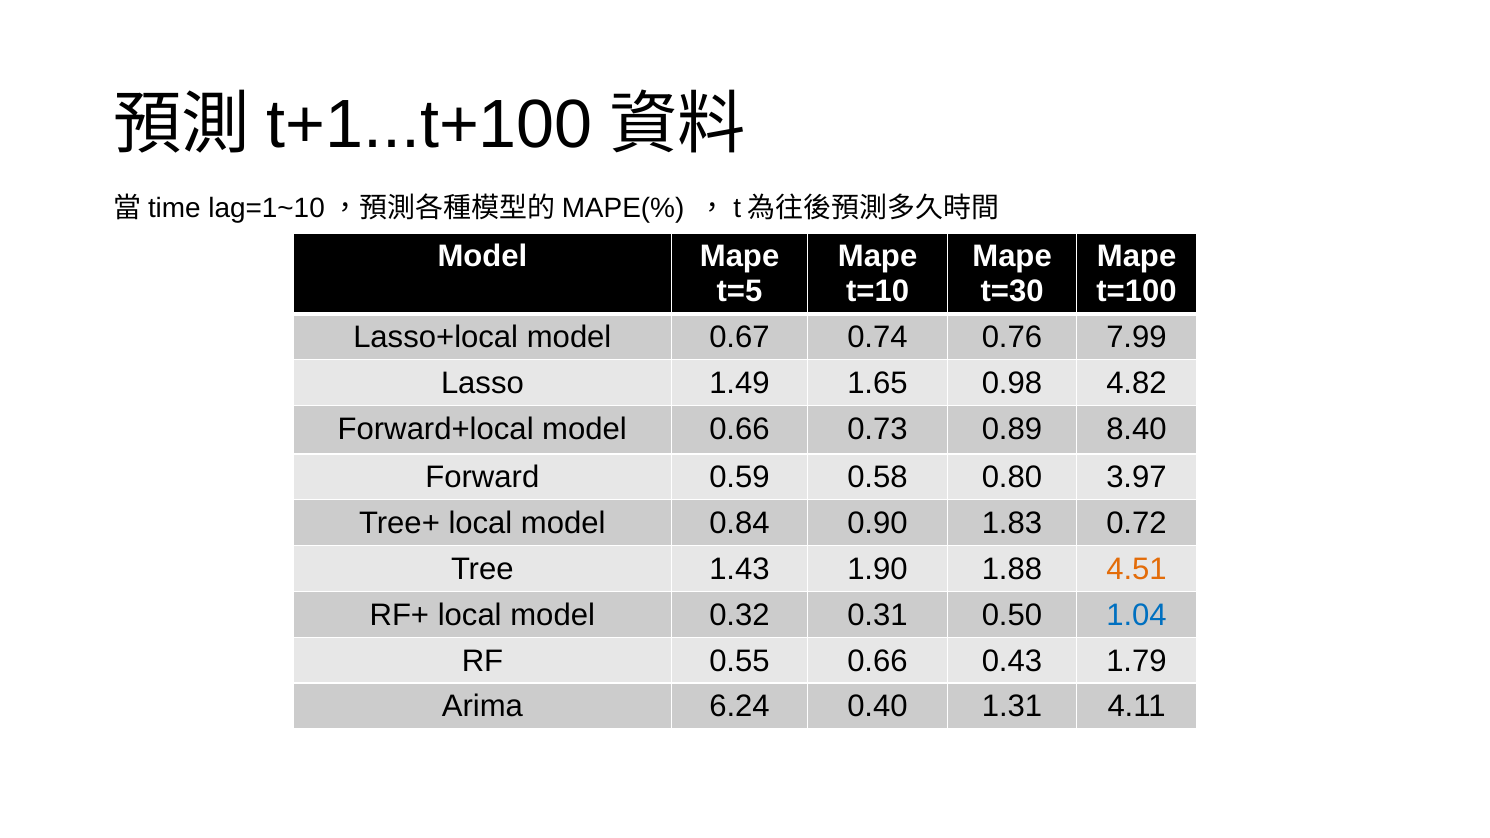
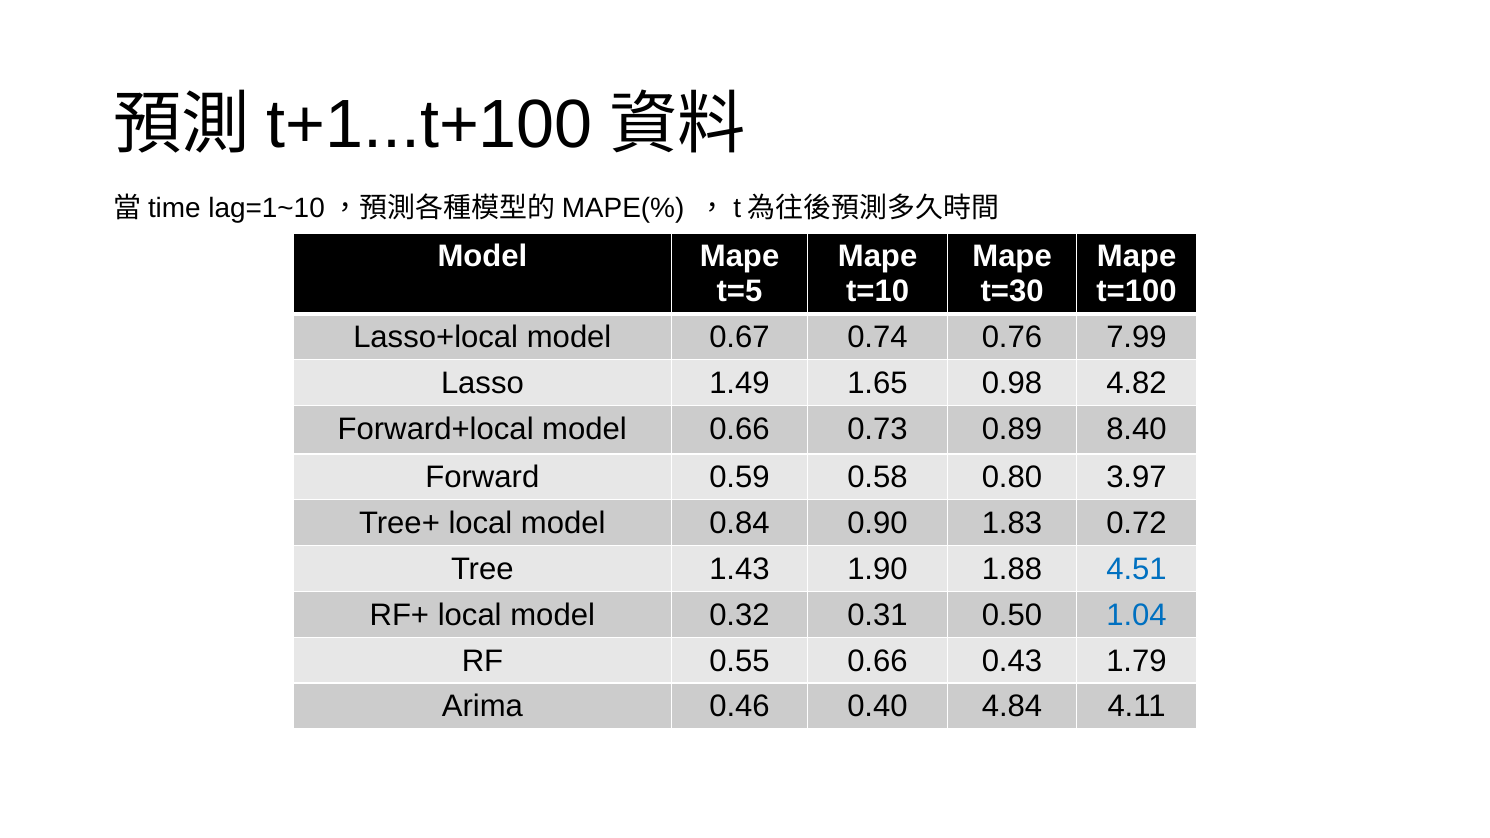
4.51 colour: orange -> blue
6.24: 6.24 -> 0.46
1.31: 1.31 -> 4.84
